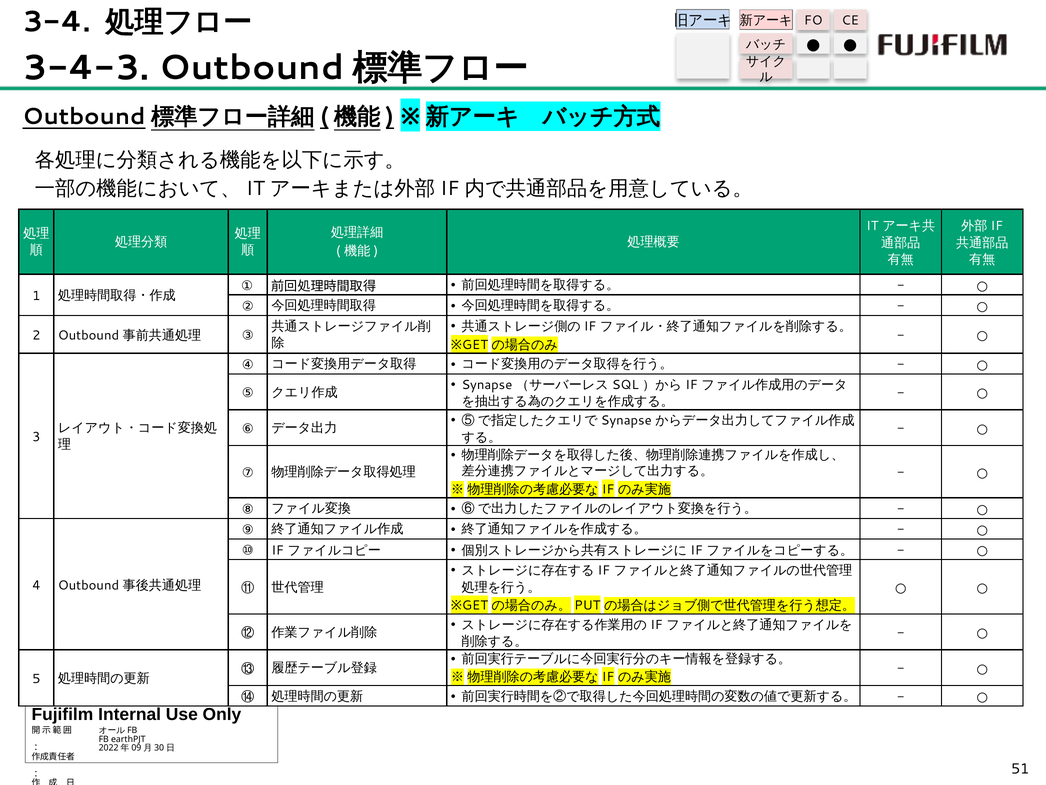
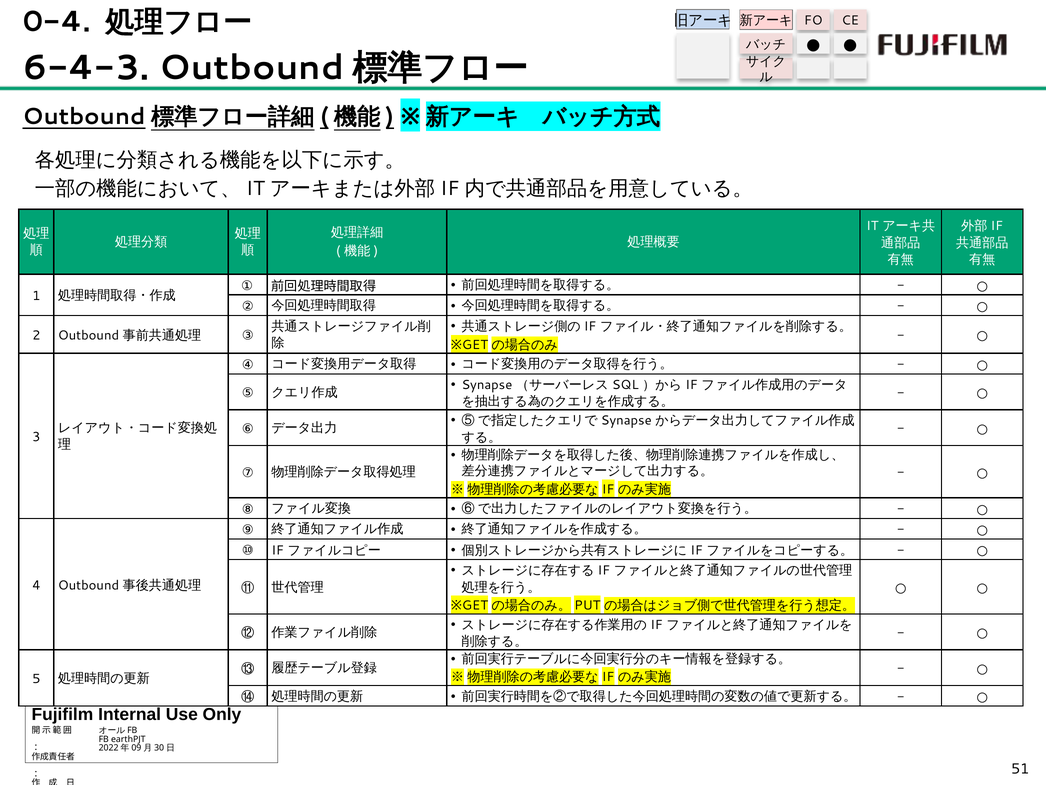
3-4: 3-4 -> 0-4
3-4-3: 3-4-3 -> 6-4-3
